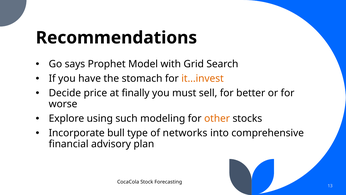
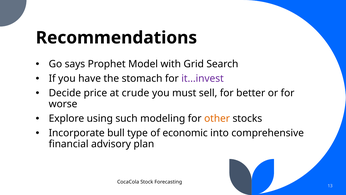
it...invest colour: orange -> purple
finally: finally -> crude
networks: networks -> economic
